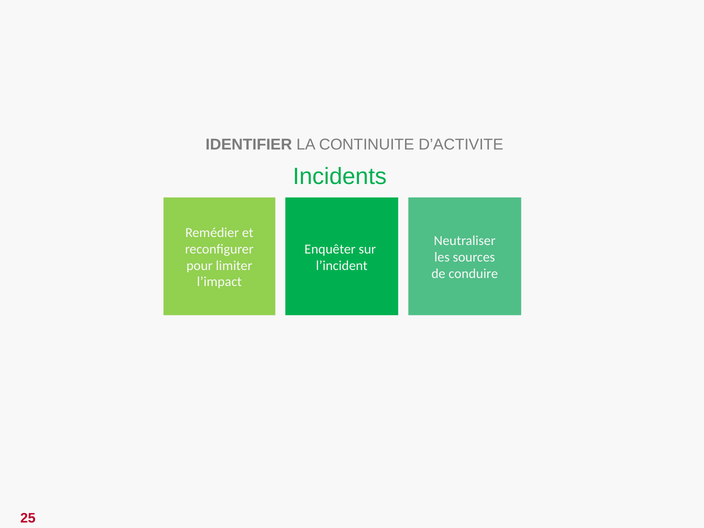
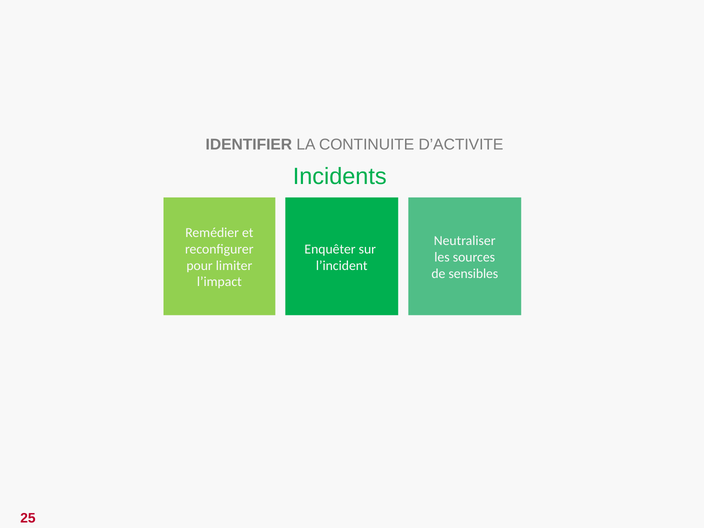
conduire: conduire -> sensibles
